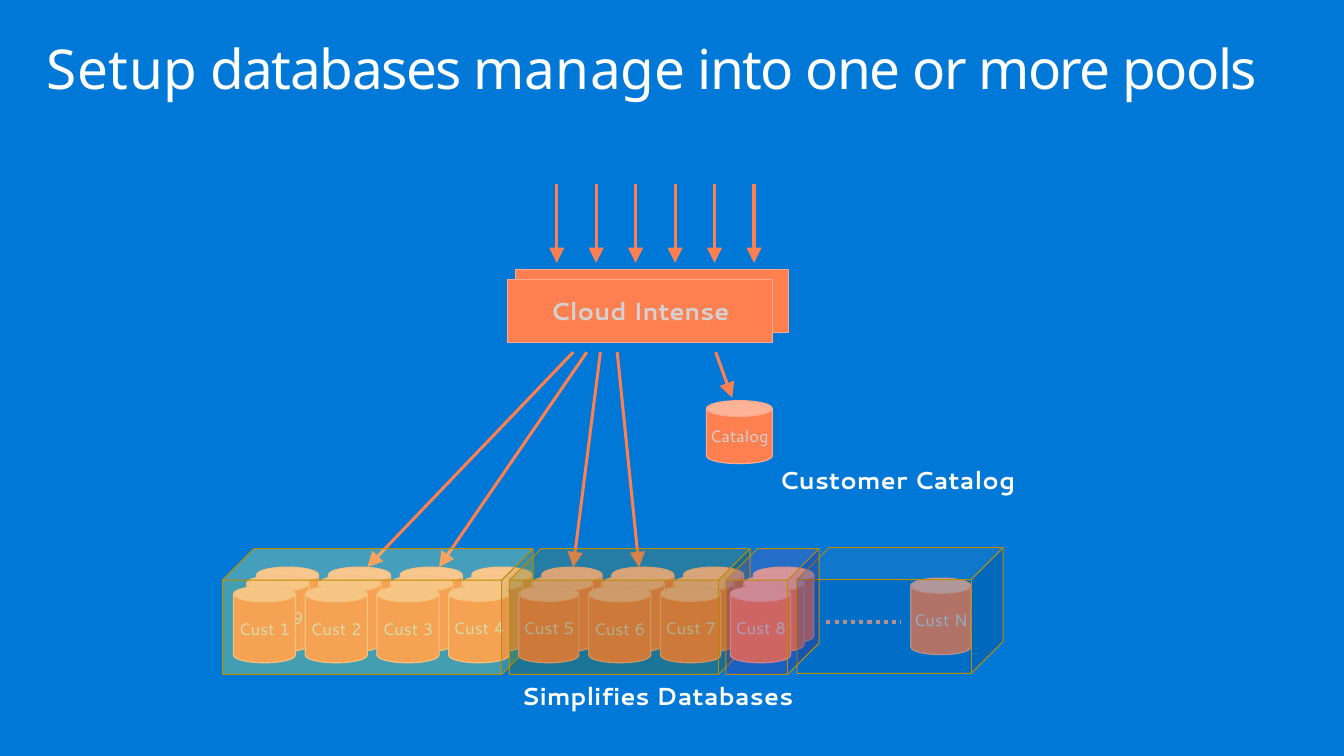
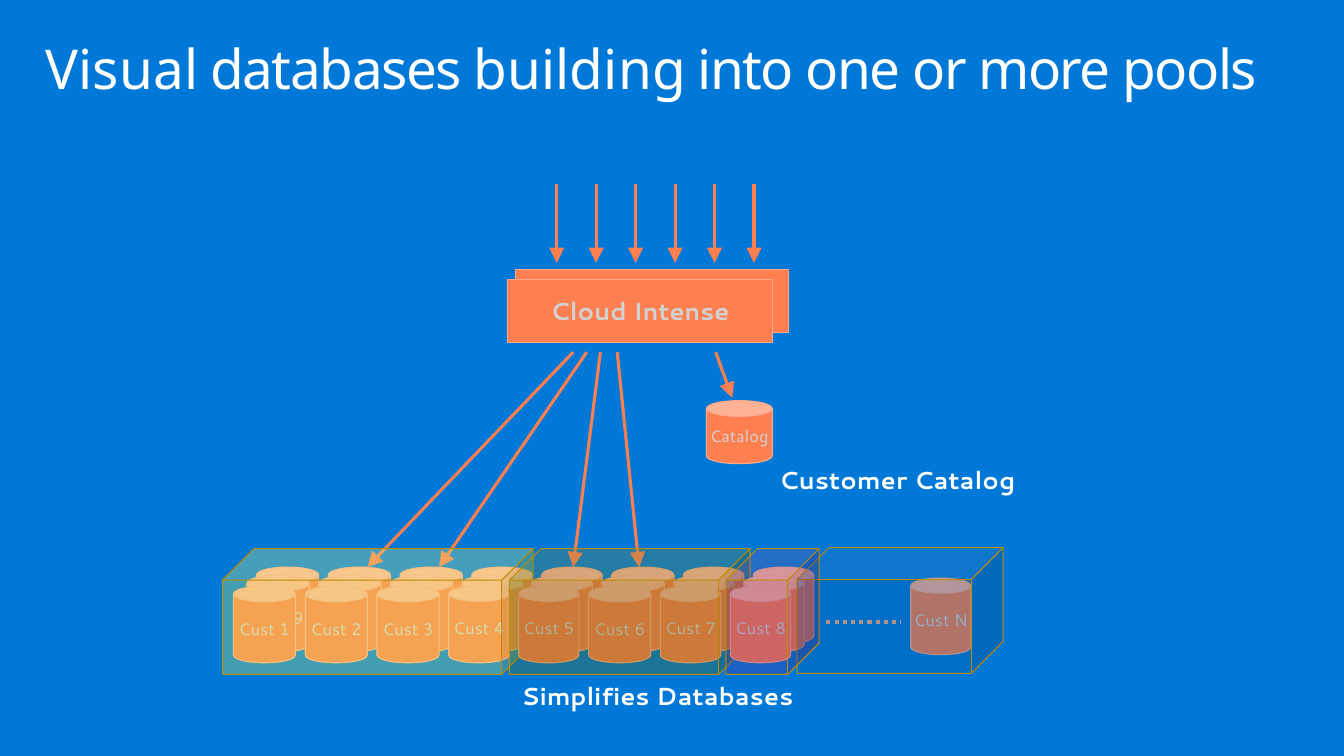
Setup: Setup -> Visual
manage: manage -> building
